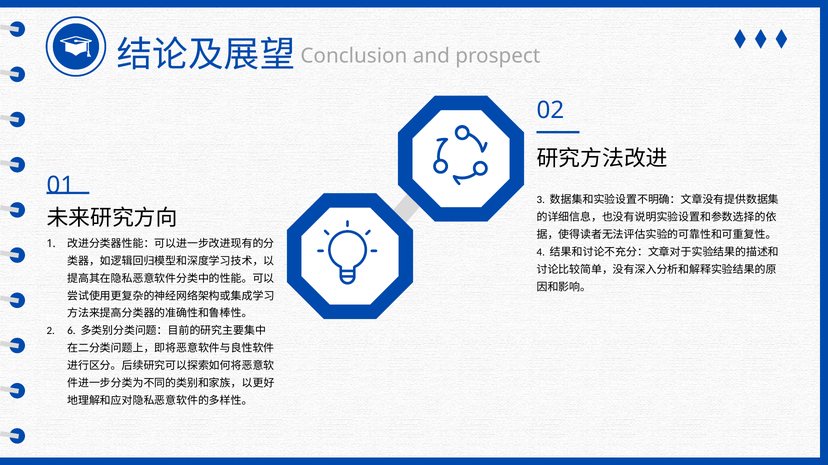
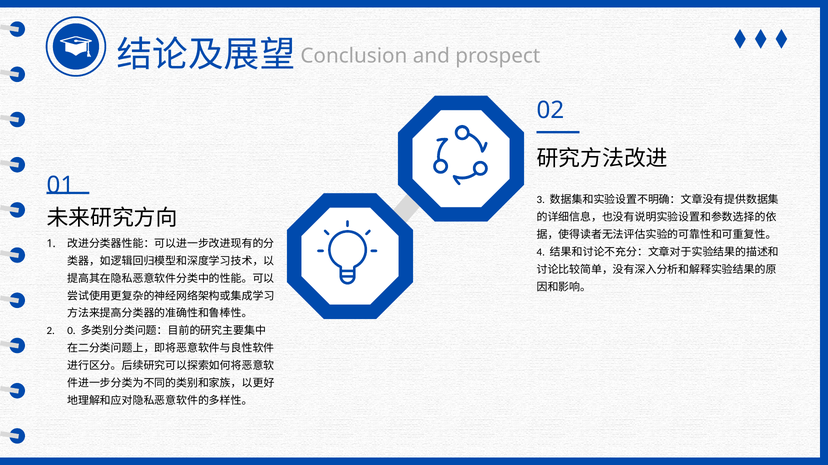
6: 6 -> 0
